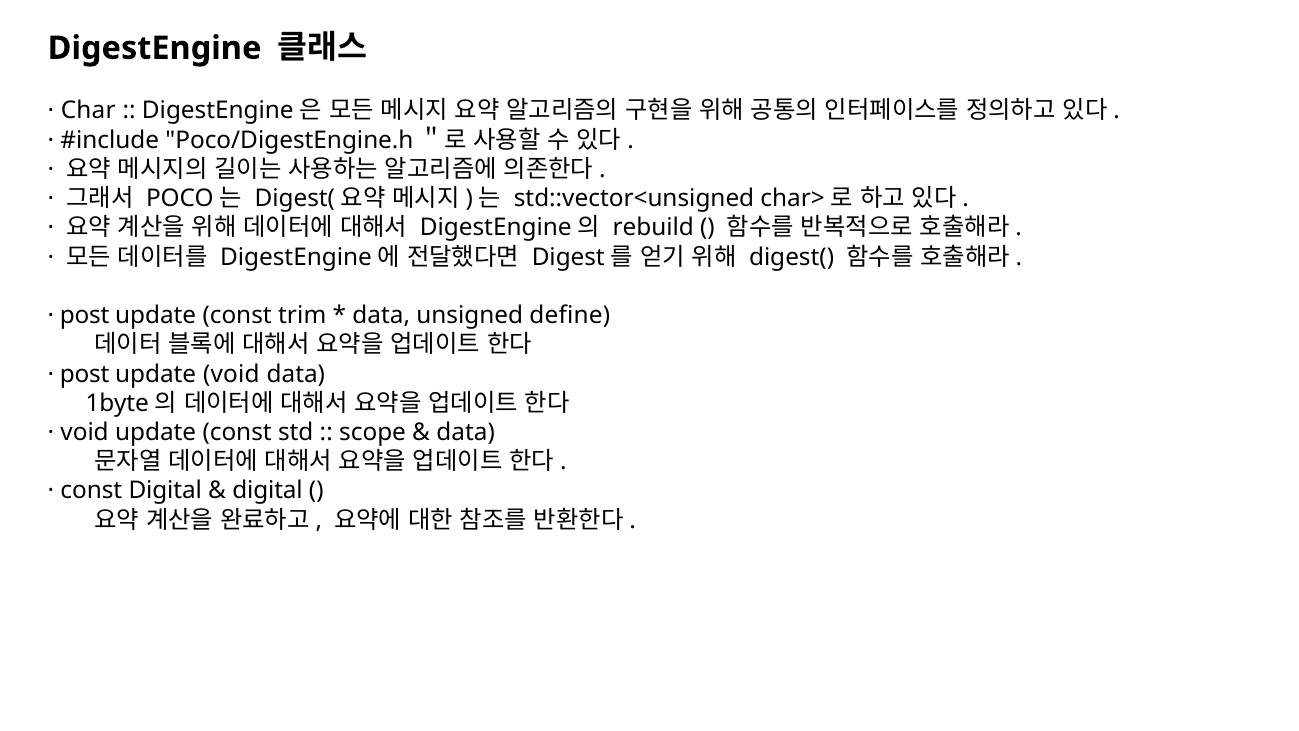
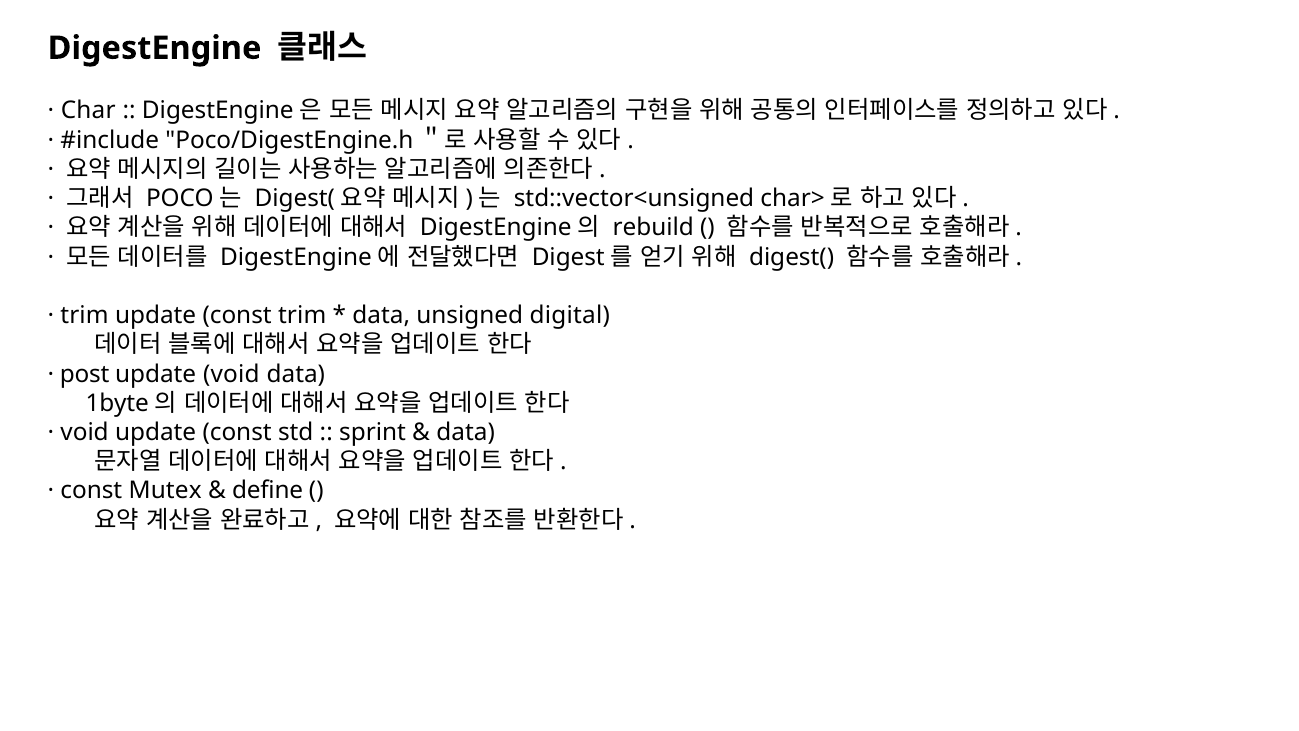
post at (85, 315): post -> trim
define: define -> digital
scope: scope -> sprint
const Digital: Digital -> Mutex
digital at (268, 491): digital -> define
